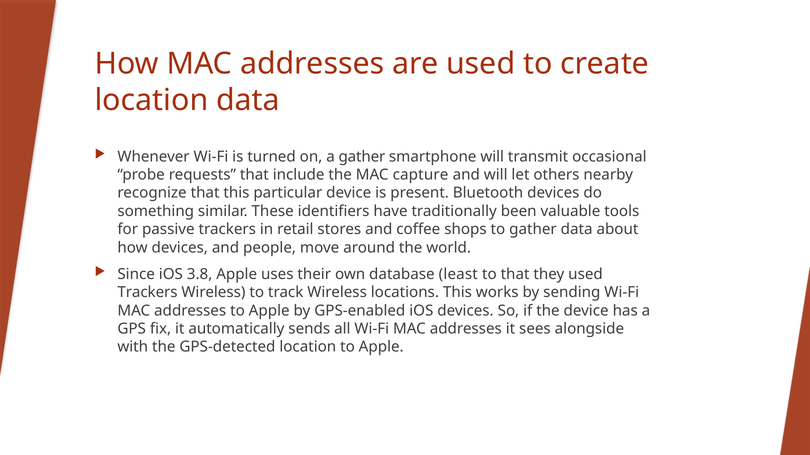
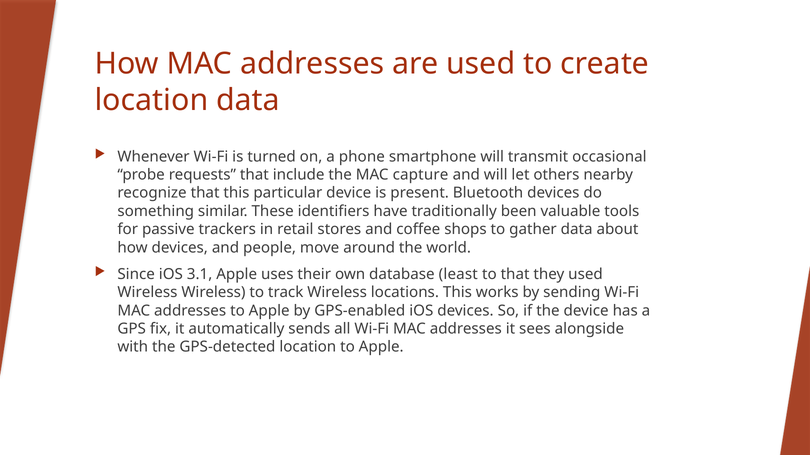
a gather: gather -> phone
3.8: 3.8 -> 3.1
Trackers at (148, 293): Trackers -> Wireless
